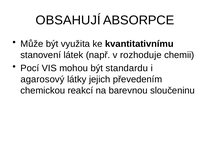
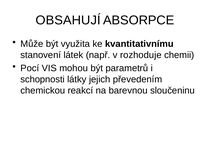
standardu: standardu -> parametrů
agarosový: agarosový -> schopnosti
